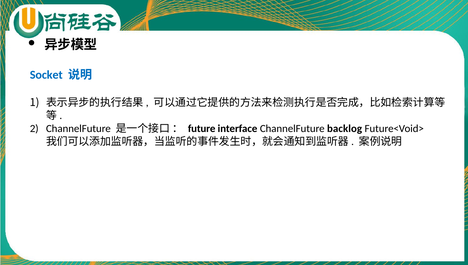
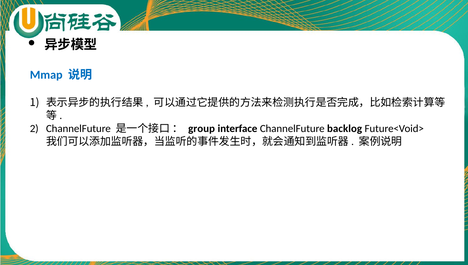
Socket: Socket -> Mmap
future: future -> group
